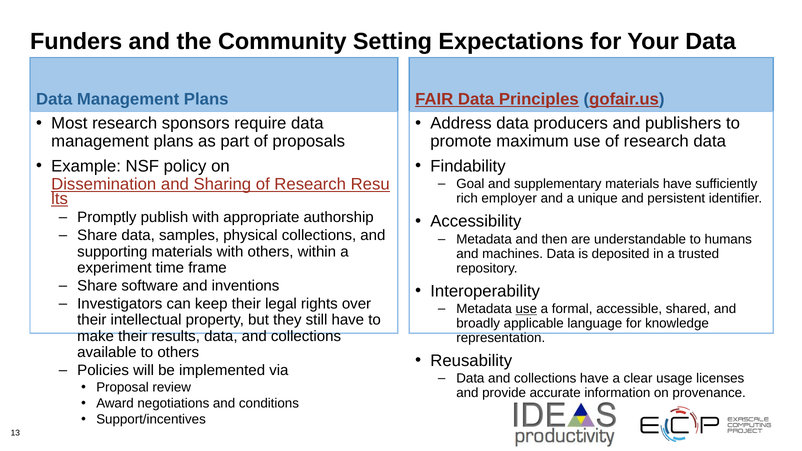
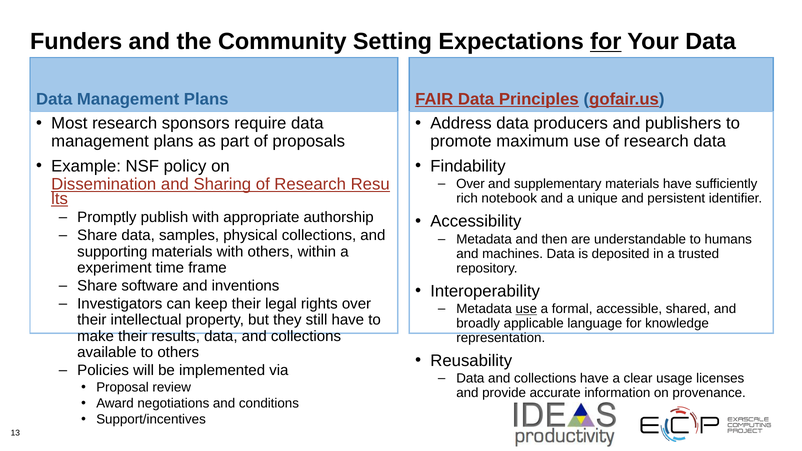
for at (606, 41) underline: none -> present
Goal at (470, 184): Goal -> Over
employer: employer -> notebook
